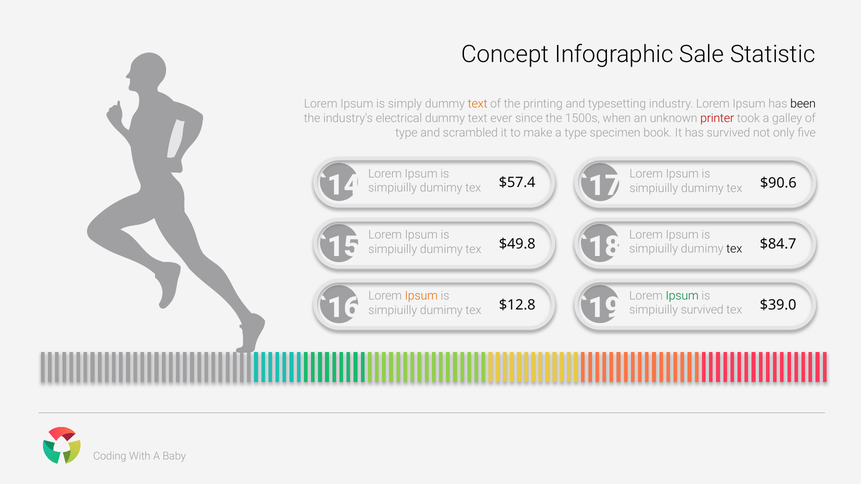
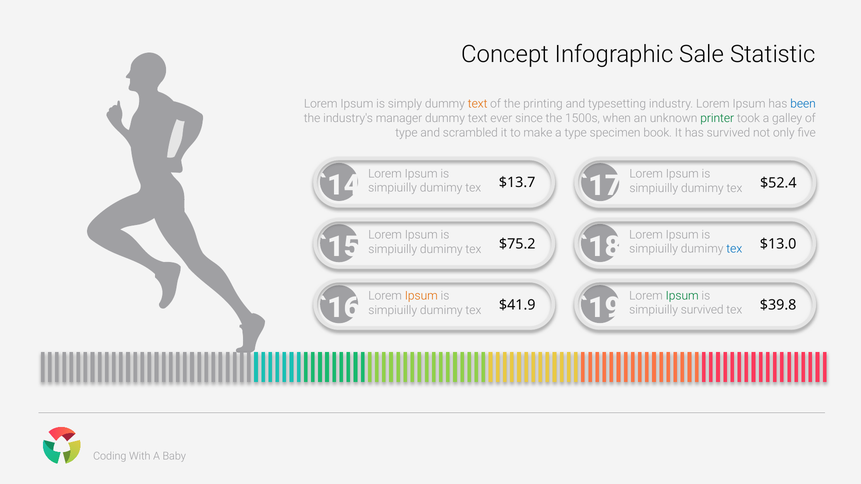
been colour: black -> blue
electrical: electrical -> manager
printer colour: red -> green
$57.4: $57.4 -> $13.7
$90.6: $90.6 -> $52.4
$84.7: $84.7 -> $13.0
$49.8: $49.8 -> $75.2
tex at (734, 249) colour: black -> blue
$39.0: $39.0 -> $39.8
$12.8: $12.8 -> $41.9
